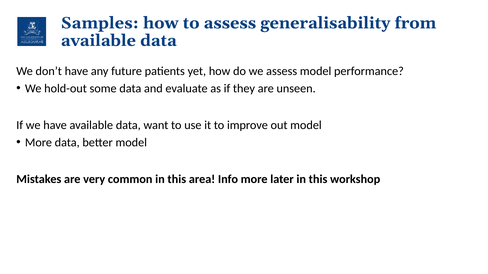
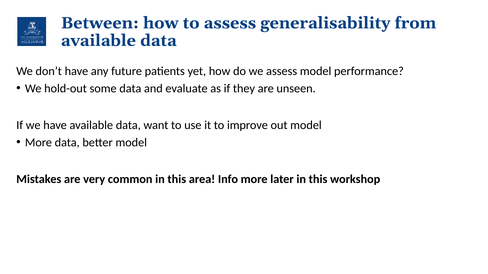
Samples: Samples -> Between
